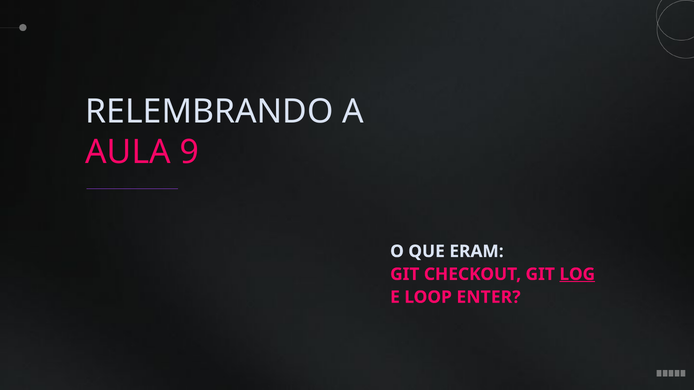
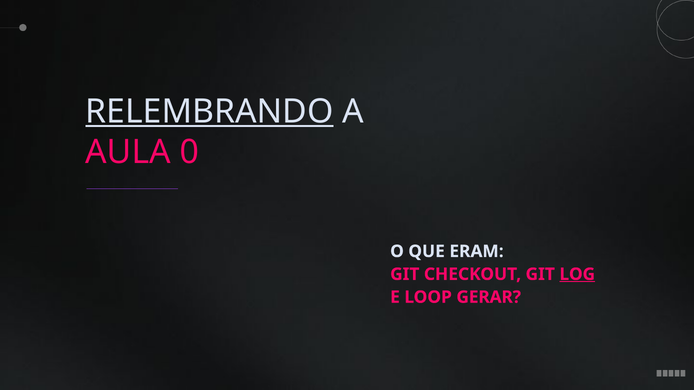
RELEMBRANDO underline: none -> present
9: 9 -> 0
ENTER: ENTER -> GERAR
